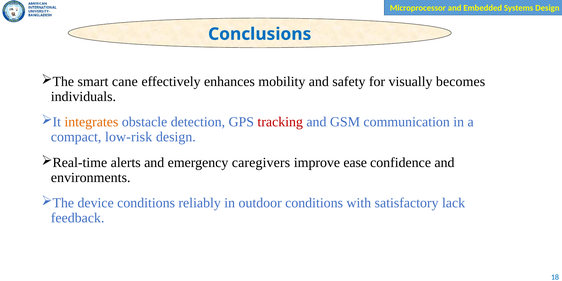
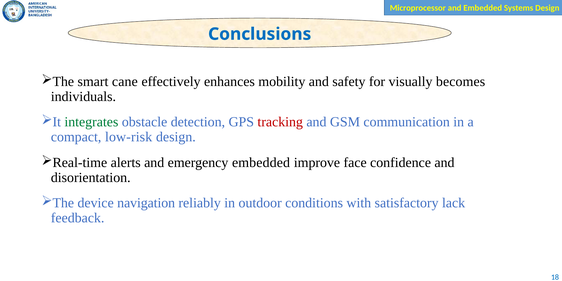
integrates colour: orange -> green
emergency caregivers: caregivers -> embedded
ease: ease -> face
environments: environments -> disorientation
device conditions: conditions -> navigation
